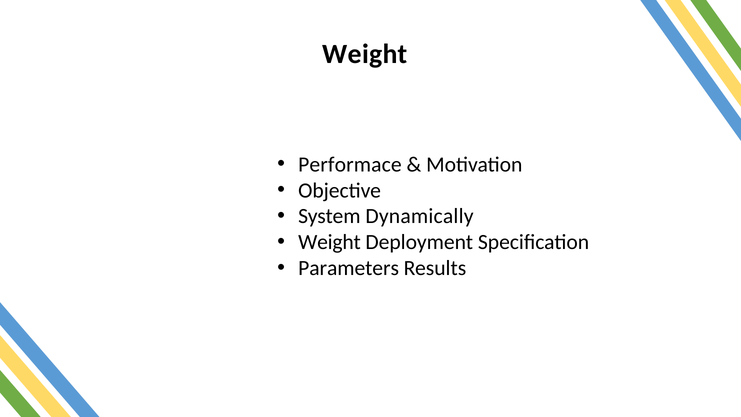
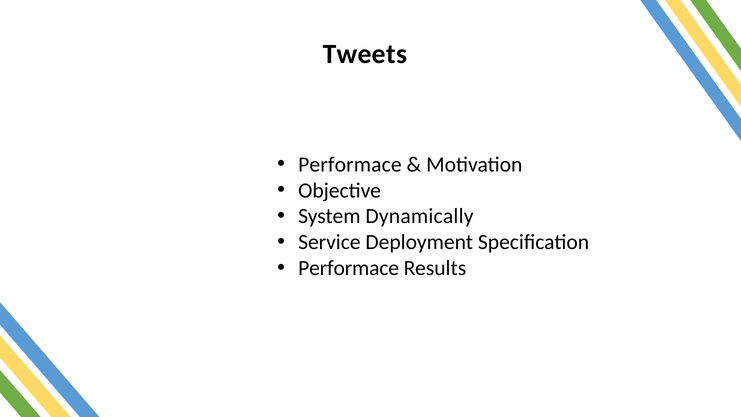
Weight at (365, 54): Weight -> Tweets
Weight at (329, 242): Weight -> Service
Parameters at (349, 268): Parameters -> Performace
